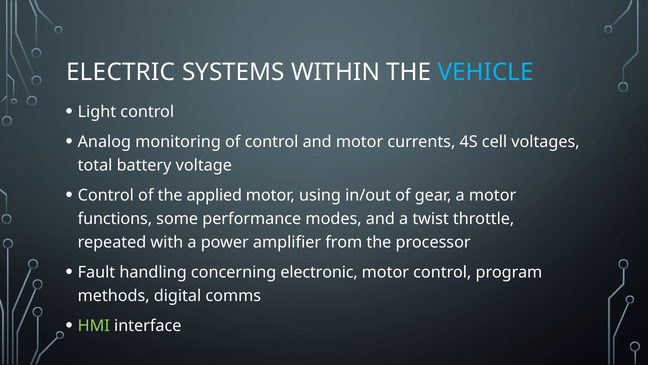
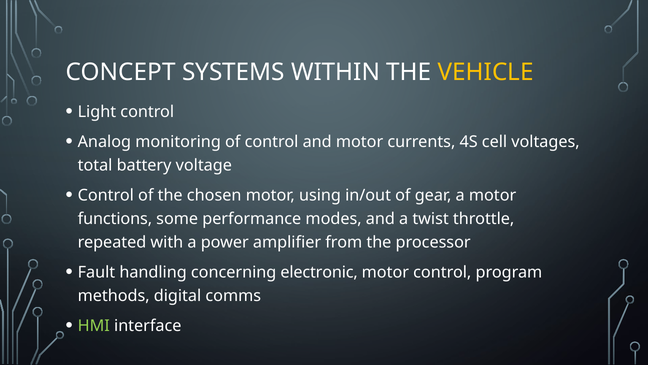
ELECTRIC: ELECTRIC -> CONCEPT
VEHICLE colour: light blue -> yellow
applied: applied -> chosen
